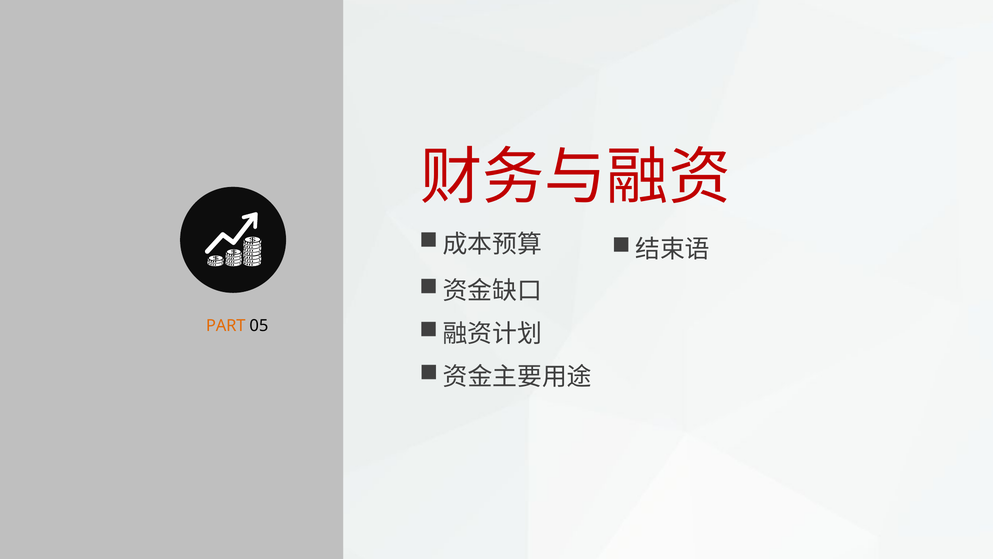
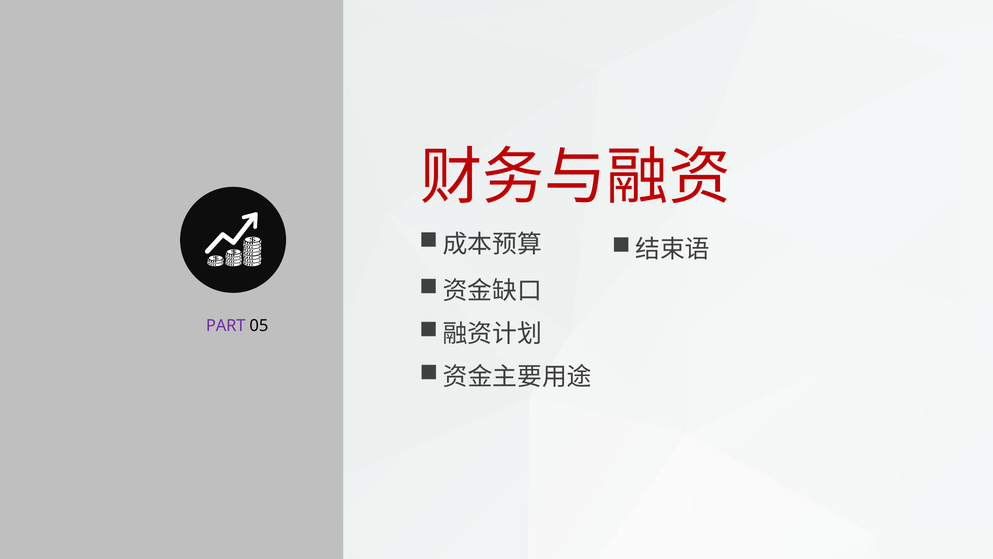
PART colour: orange -> purple
